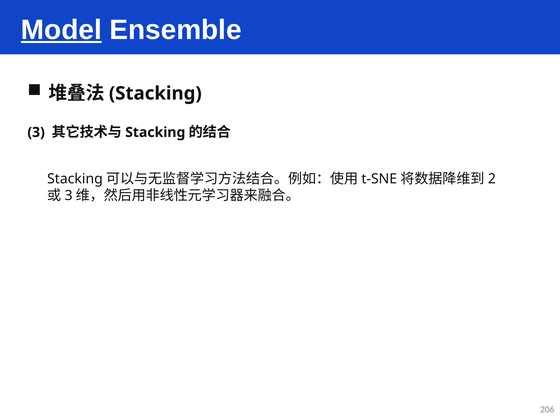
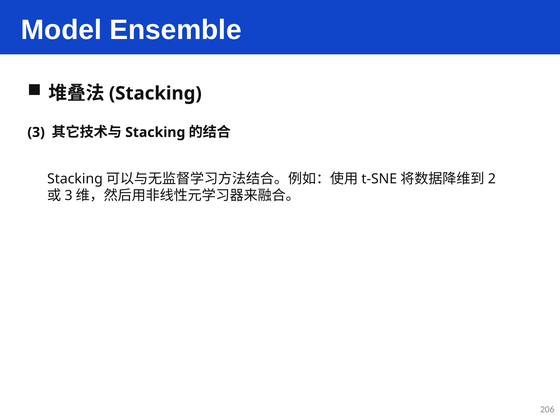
Model underline: present -> none
